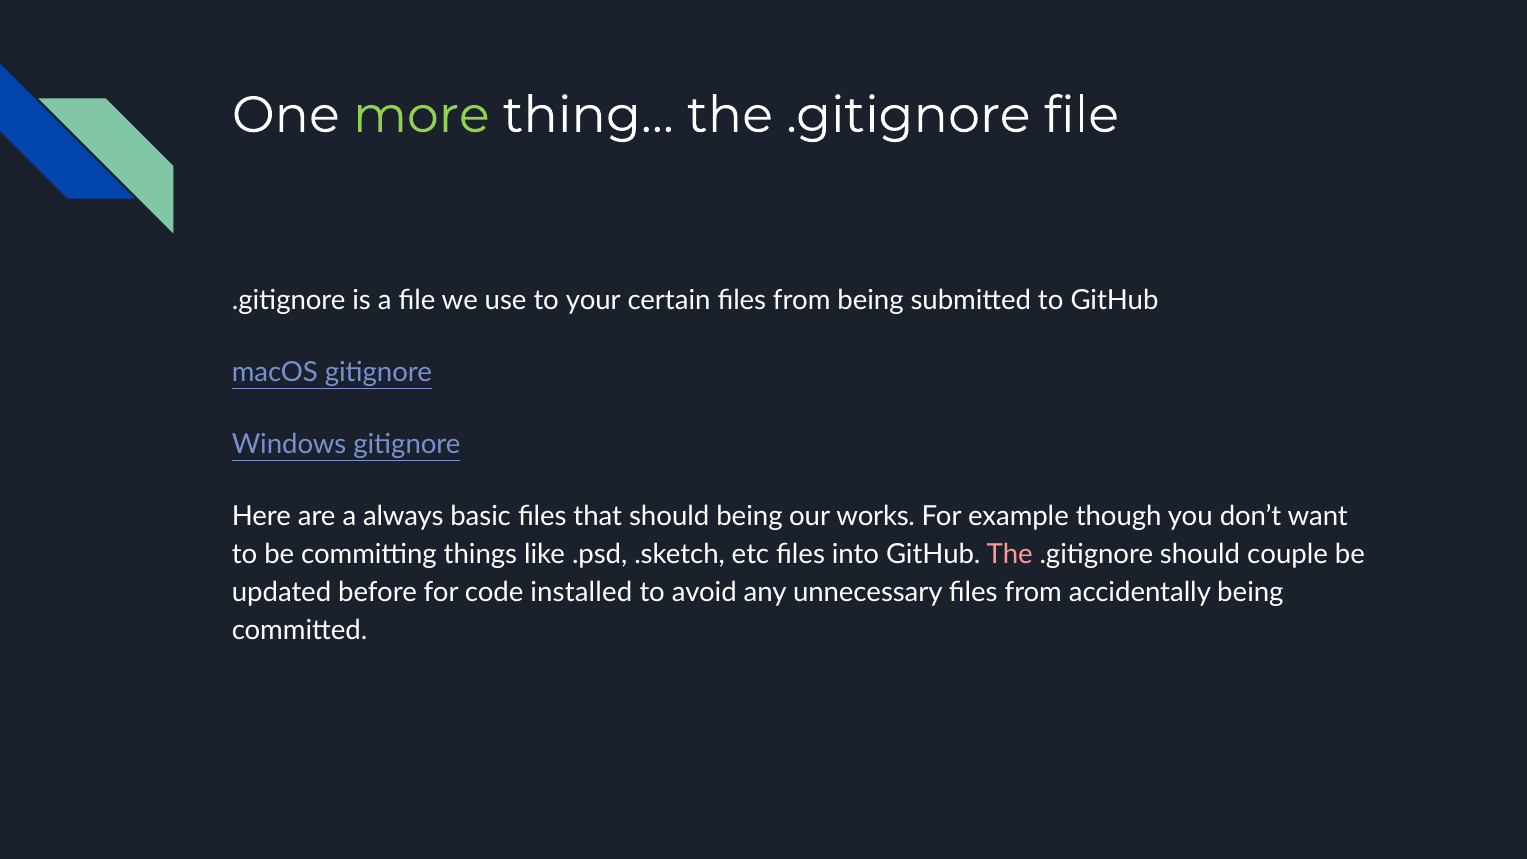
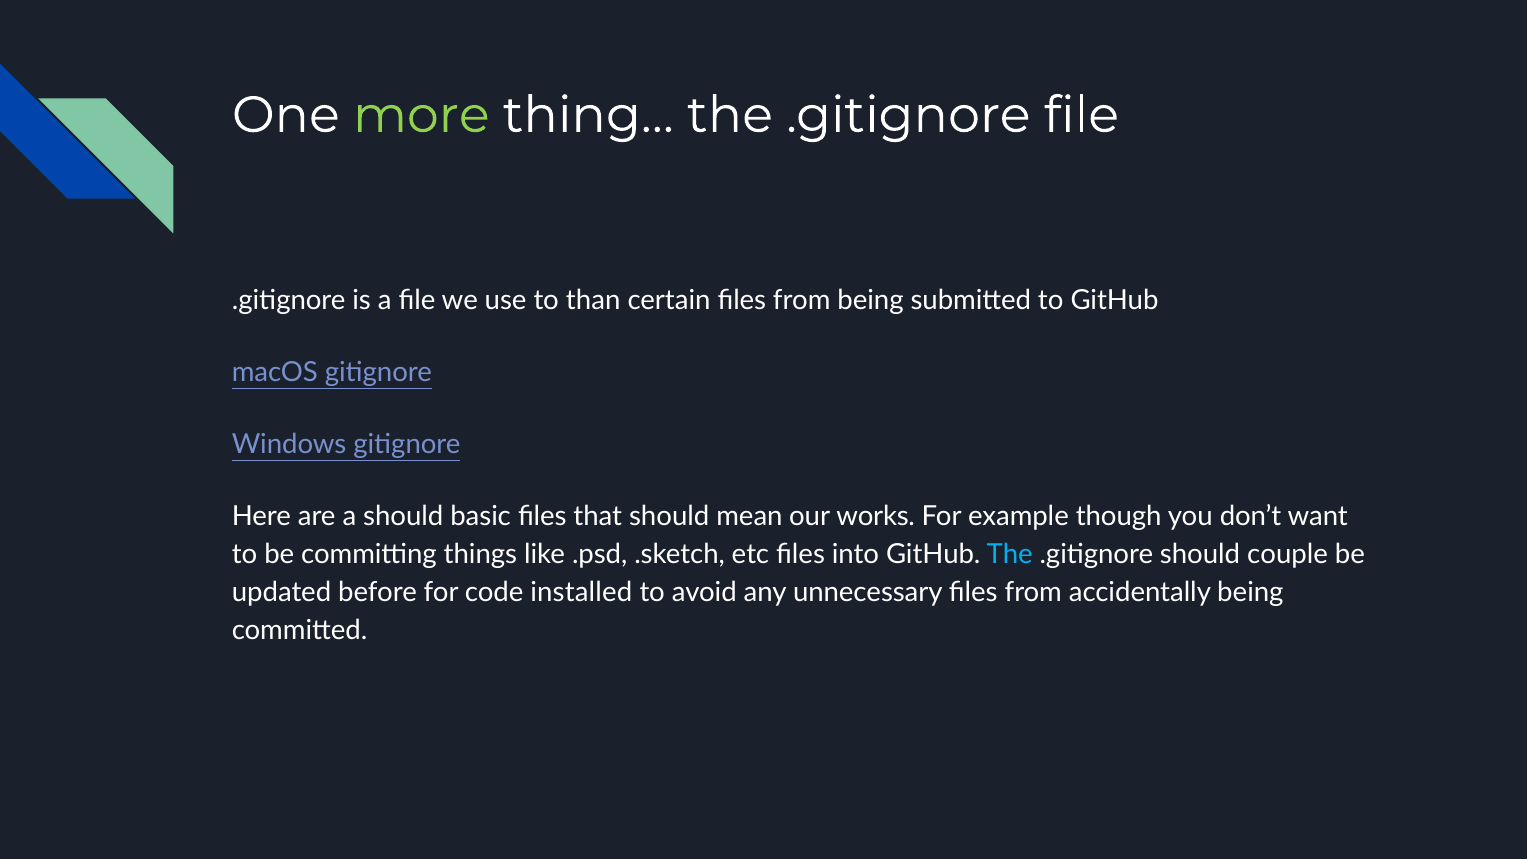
your: your -> than
a always: always -> should
should being: being -> mean
The at (1010, 554) colour: pink -> light blue
